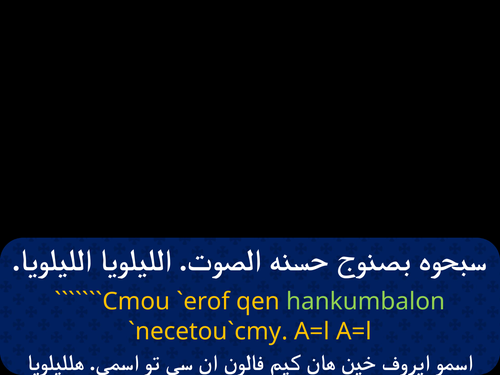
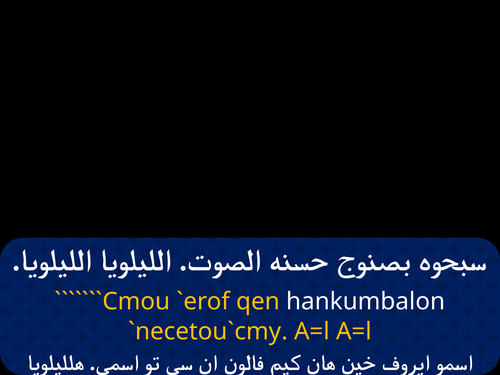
hankumbalon colour: light green -> white
